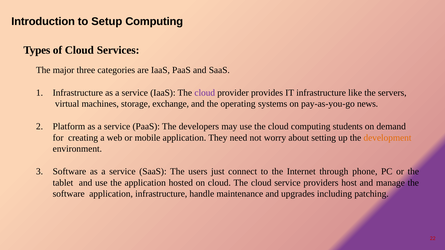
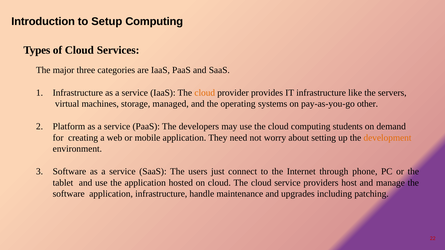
cloud at (205, 93) colour: purple -> orange
exchange: exchange -> managed
news: news -> other
